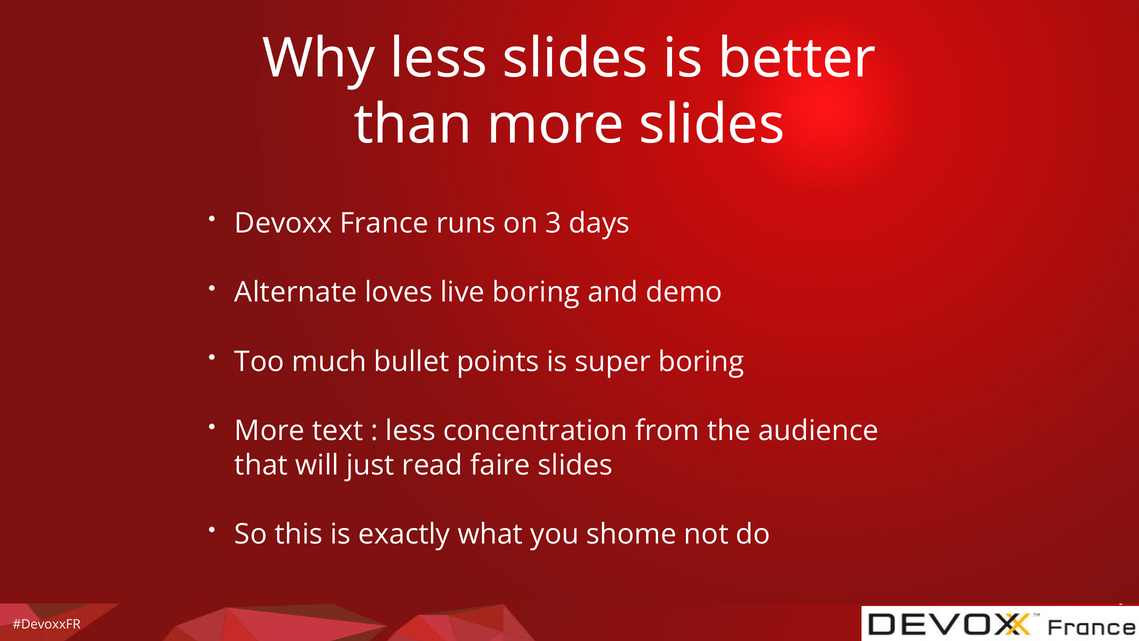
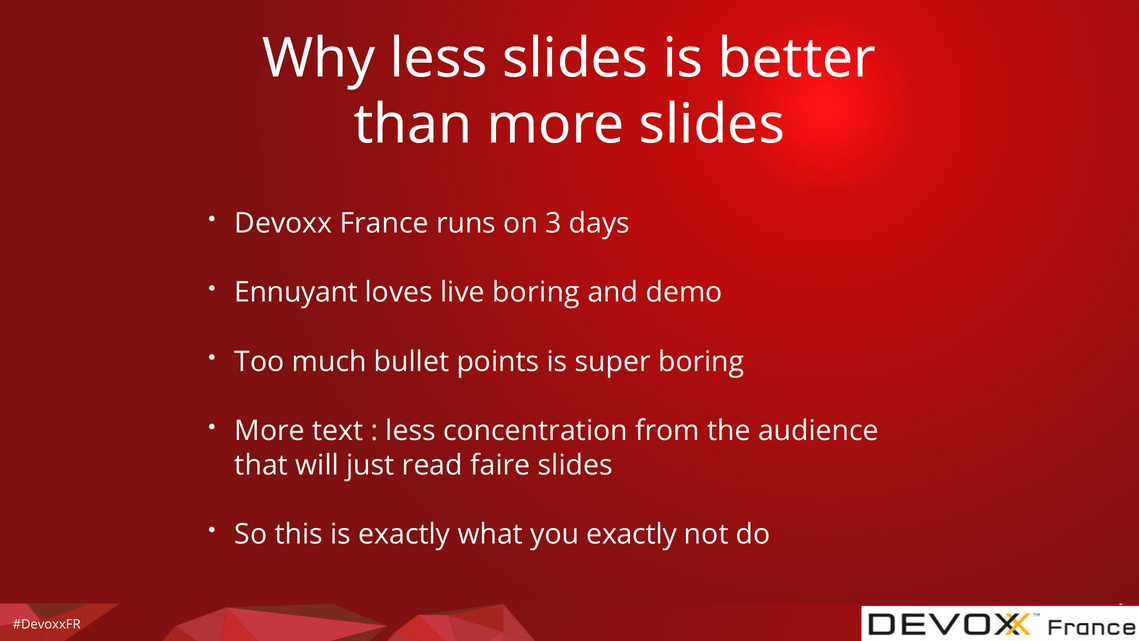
Alternate: Alternate -> Ennuyant
you shome: shome -> exactly
